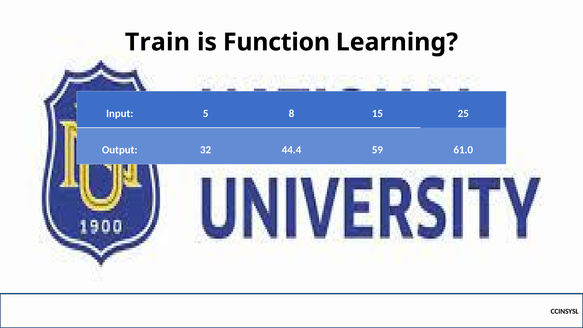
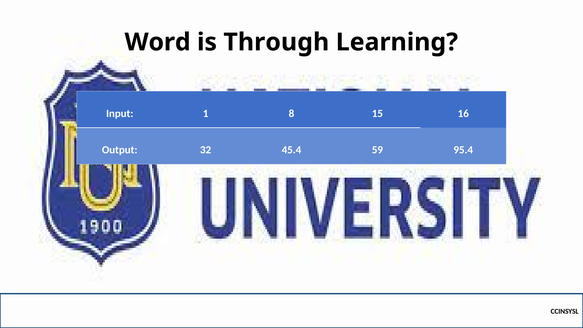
Train: Train -> Word
Function: Function -> Through
5: 5 -> 1
25: 25 -> 16
44.4: 44.4 -> 45.4
61.0: 61.0 -> 95.4
